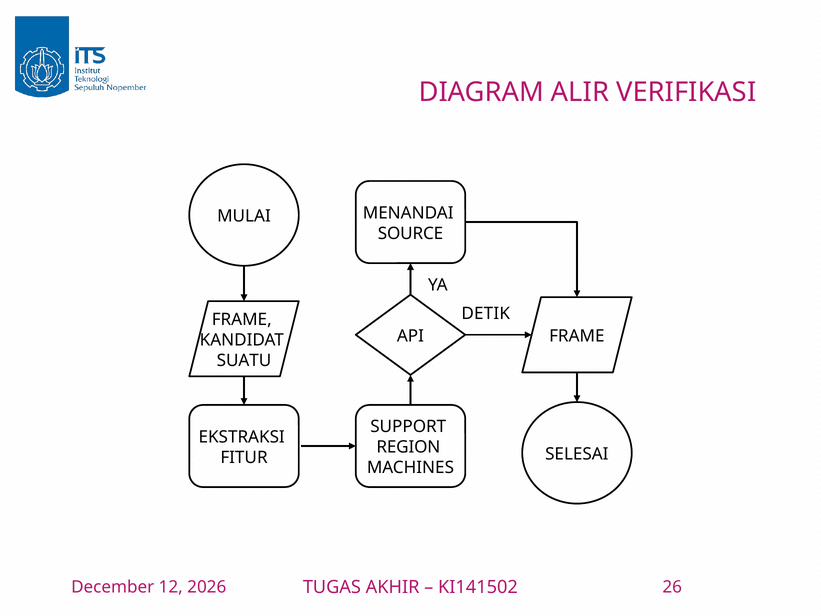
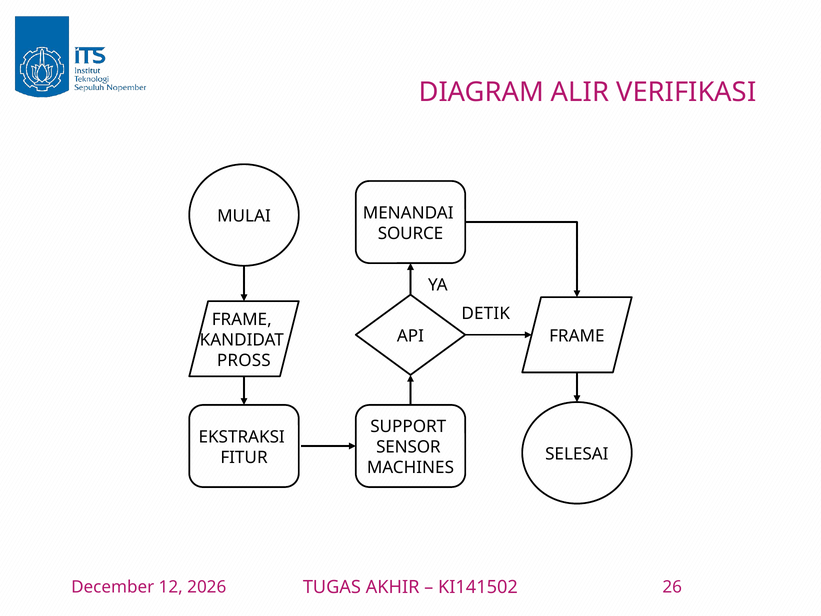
SUATU: SUATU -> PROSS
REGION: REGION -> SENSOR
